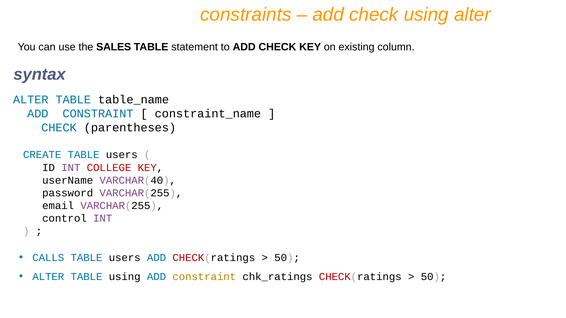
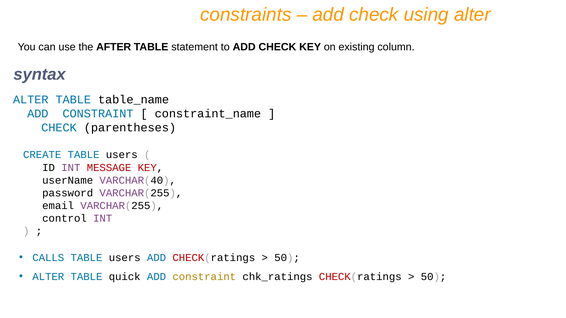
SALES: SALES -> AFTER
COLLEGE: COLLEGE -> MESSAGE
TABLE using: using -> quick
